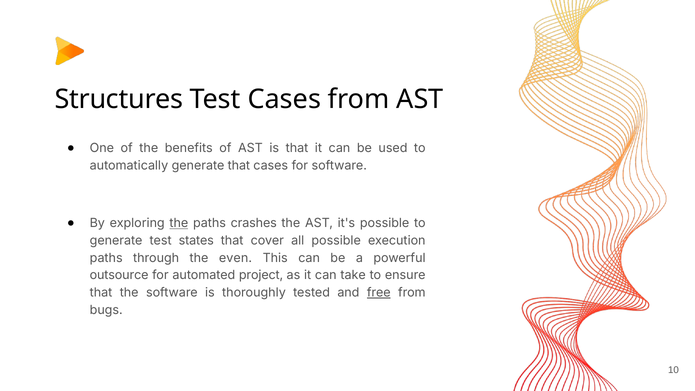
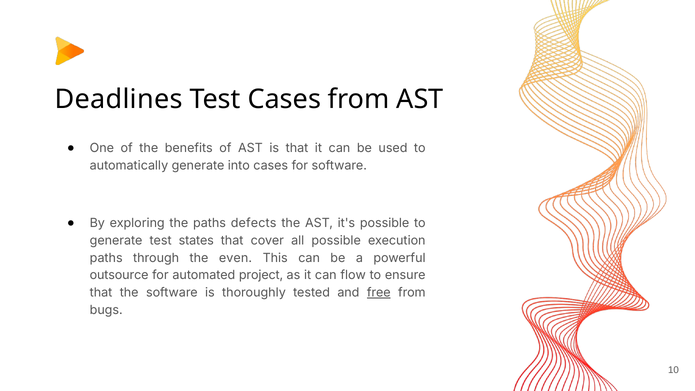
Structures: Structures -> Deadlines
generate that: that -> into
the at (179, 223) underline: present -> none
crashes: crashes -> defects
take: take -> flow
